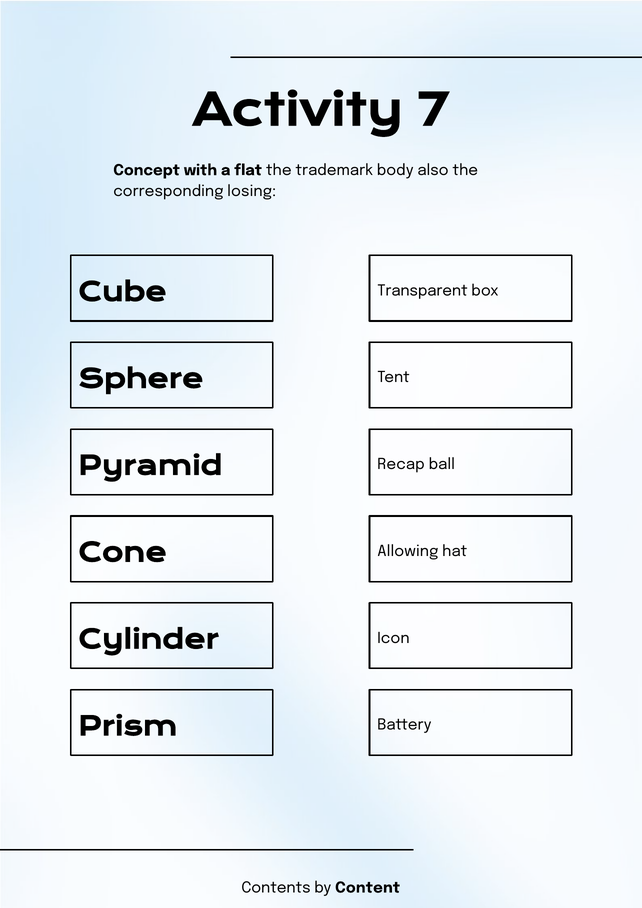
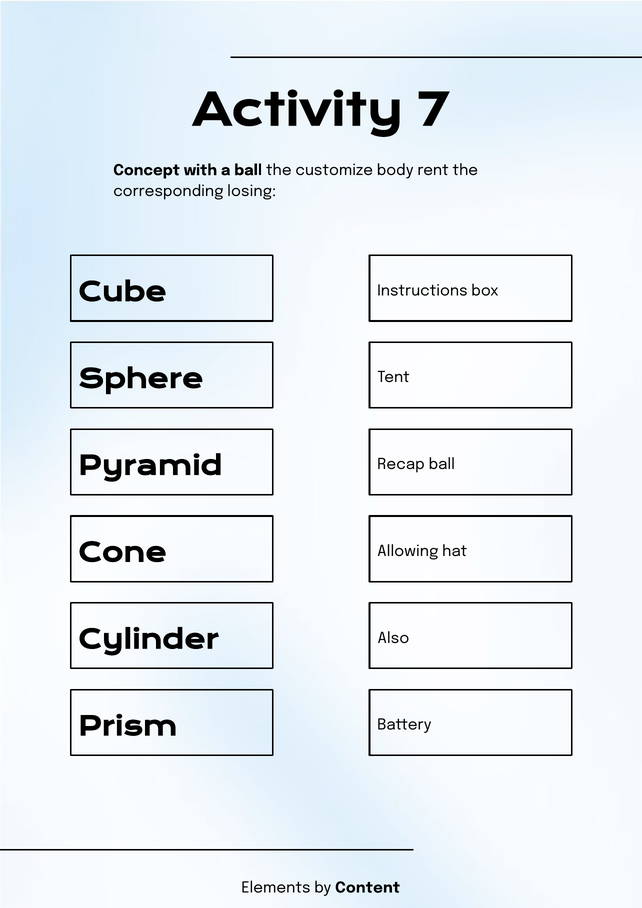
a flat: flat -> ball
trademark: trademark -> customize
also: also -> rent
Transparent: Transparent -> Instructions
Icon: Icon -> Also
Contents: Contents -> Elements
